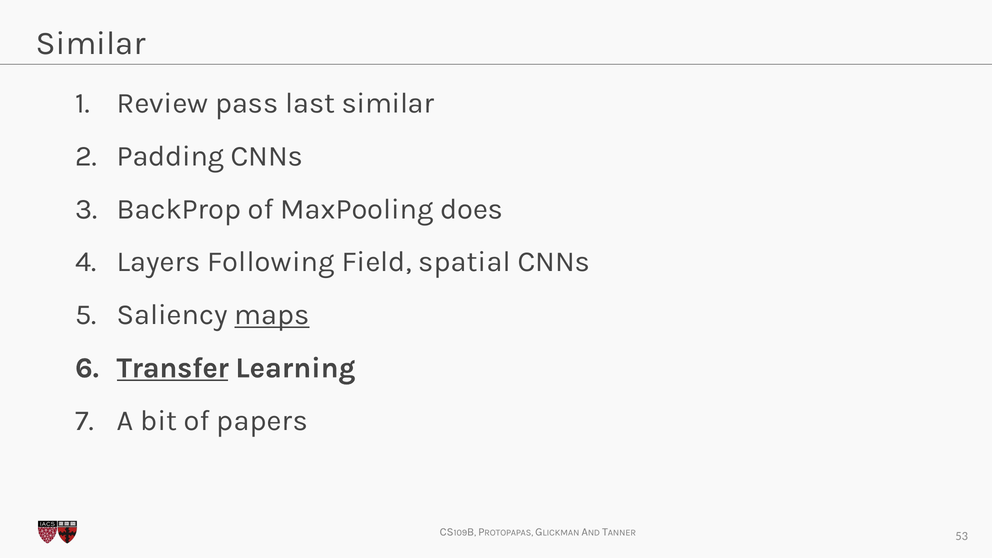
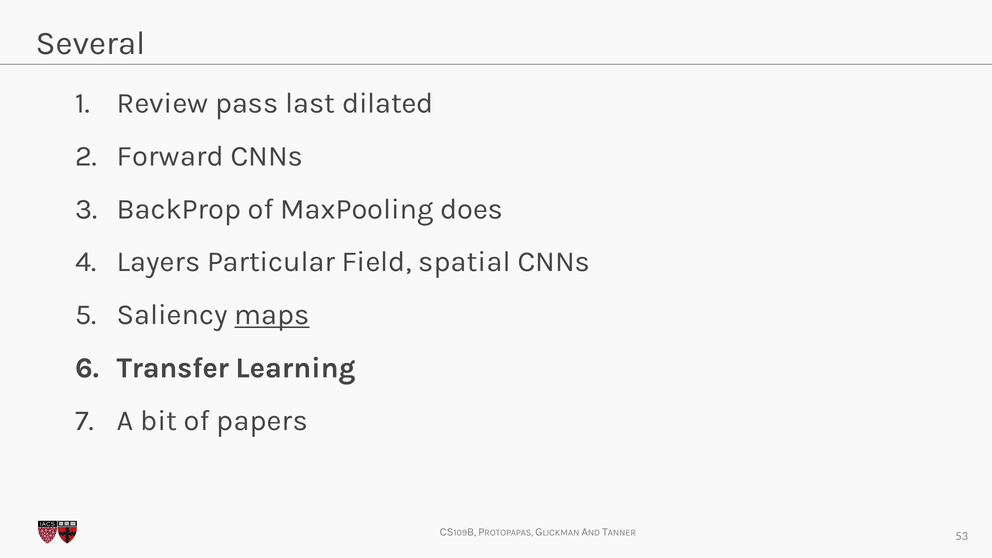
Similar at (91, 43): Similar -> Several
last similar: similar -> dilated
Padding: Padding -> Forward
Following: Following -> Particular
Transfer underline: present -> none
